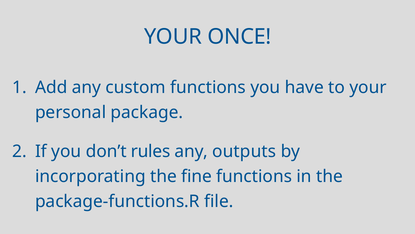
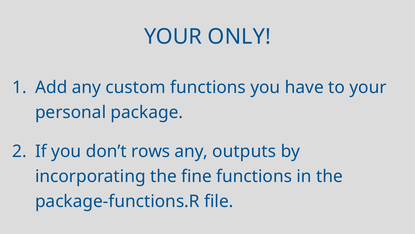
ONCE: ONCE -> ONLY
rules: rules -> rows
